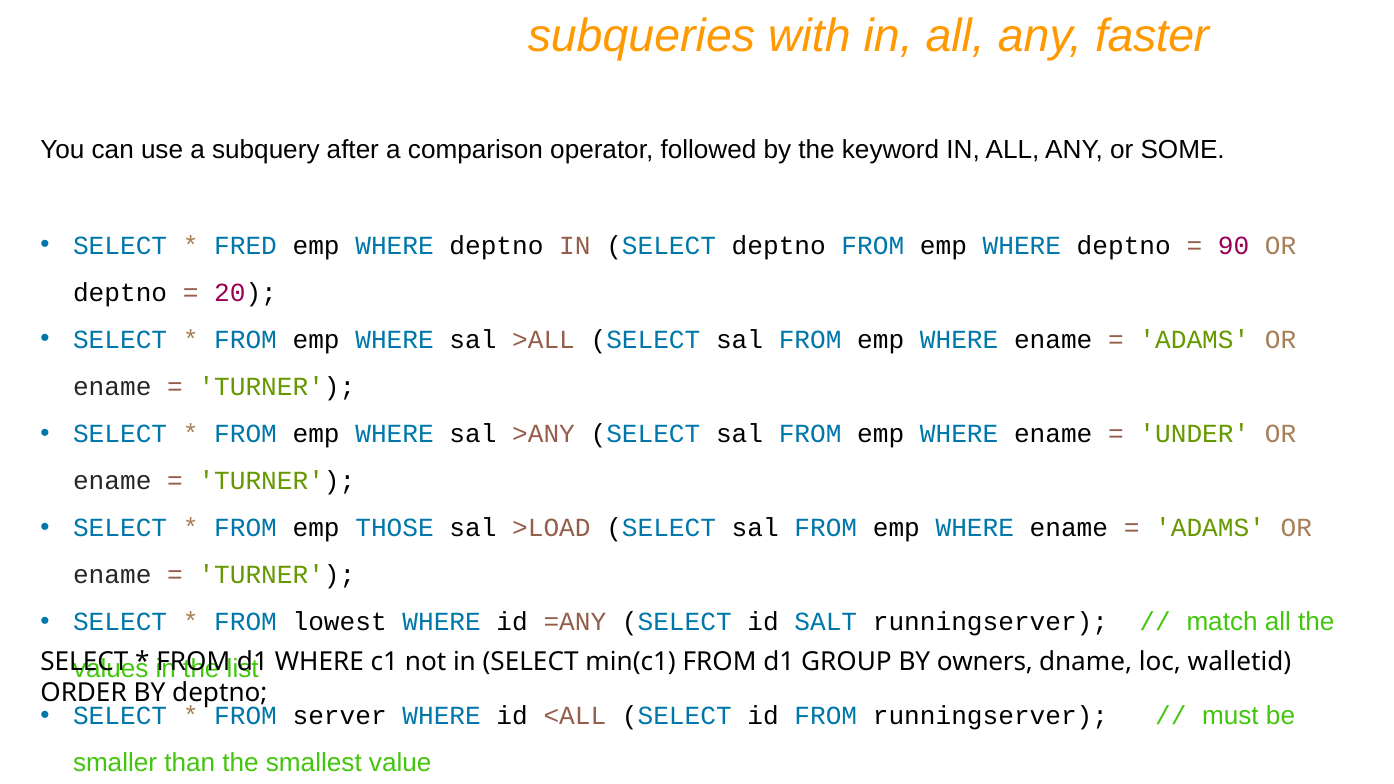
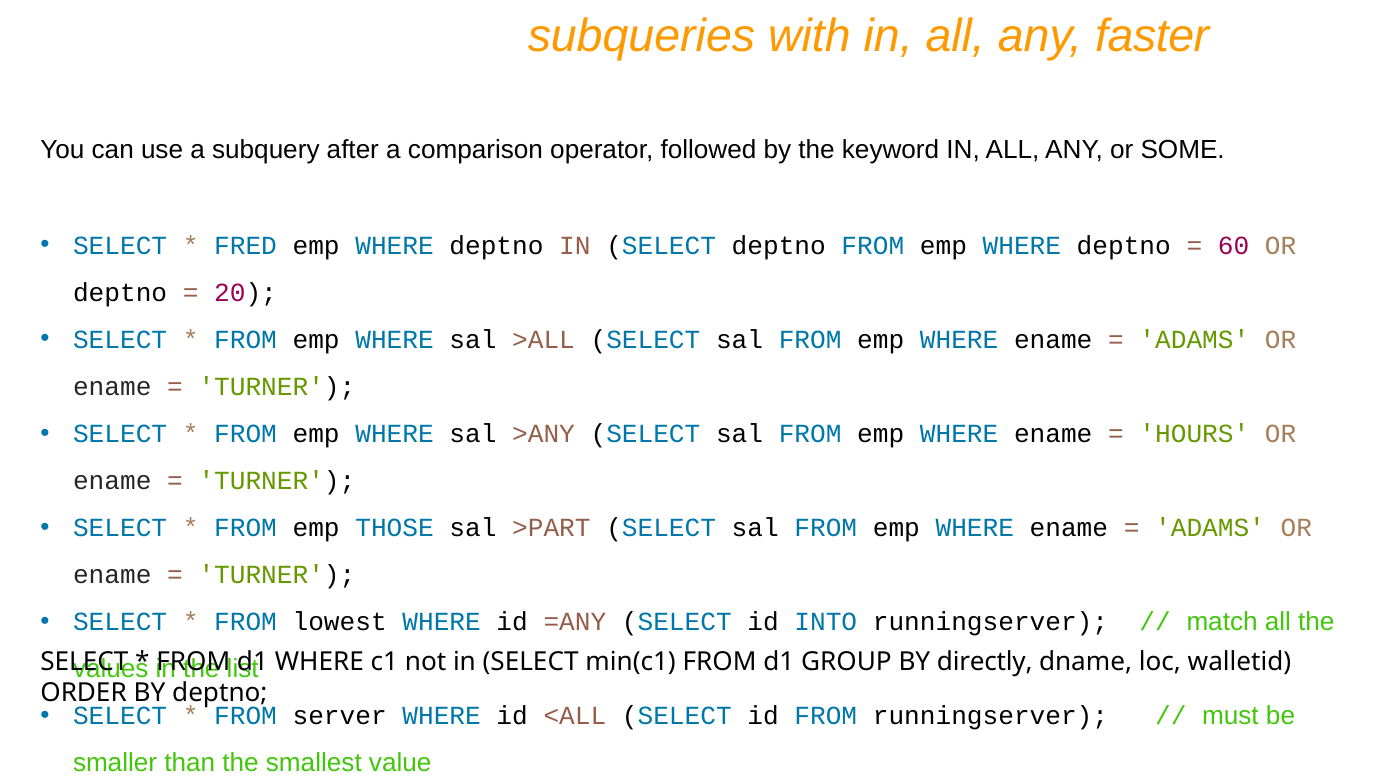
90: 90 -> 60
UNDER: UNDER -> HOURS
>LOAD: >LOAD -> >PART
SALT: SALT -> INTO
owners: owners -> directly
